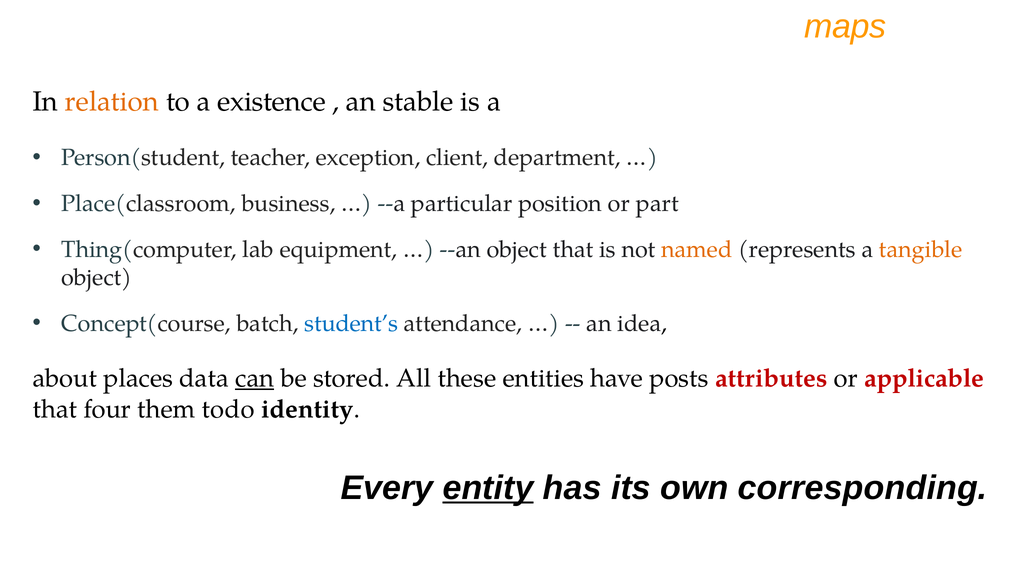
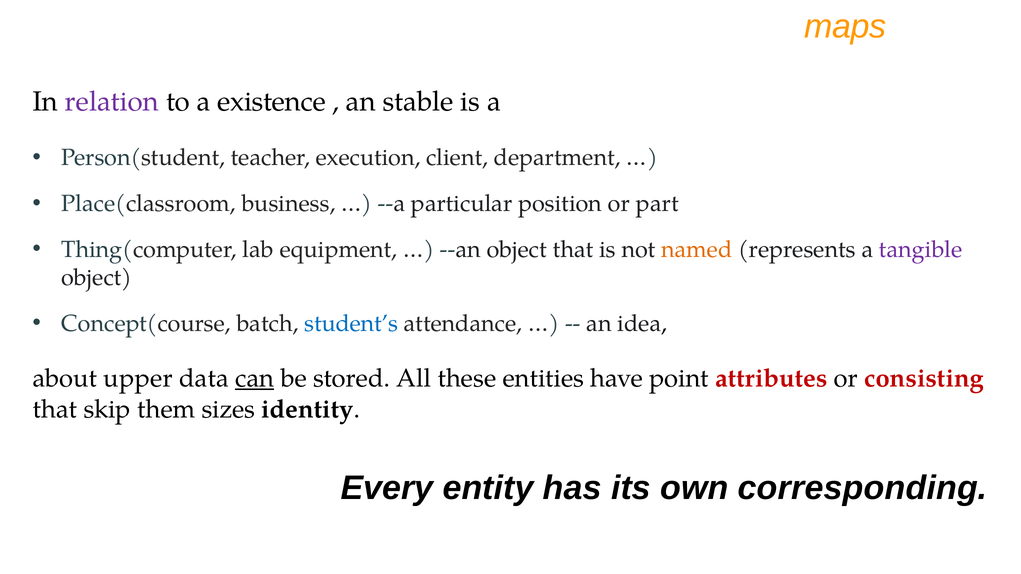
relation colour: orange -> purple
exception: exception -> execution
tangible colour: orange -> purple
places: places -> upper
posts: posts -> point
applicable: applicable -> consisting
four: four -> skip
todo: todo -> sizes
entity underline: present -> none
